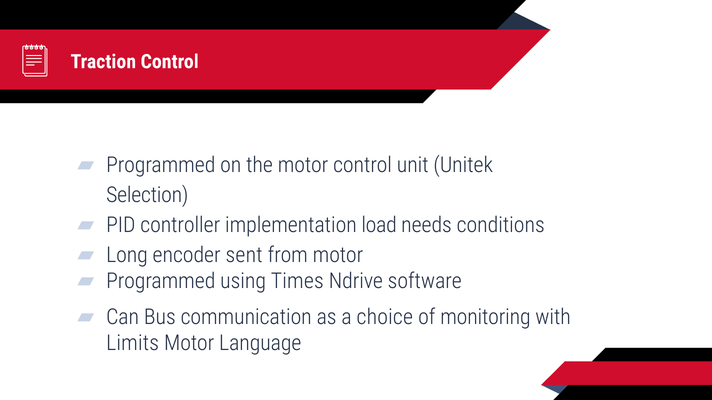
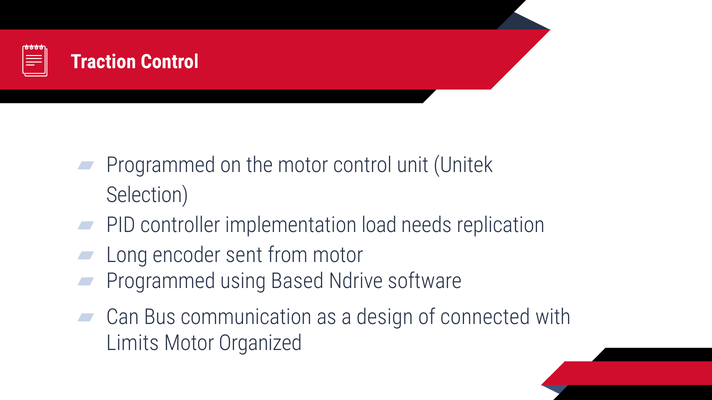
conditions: conditions -> replication
Times: Times -> Based
choice: choice -> design
monitoring: monitoring -> connected
Language: Language -> Organized
